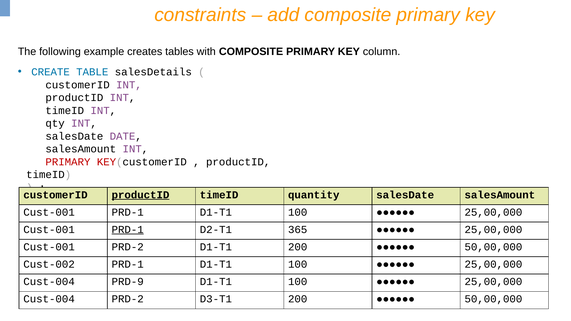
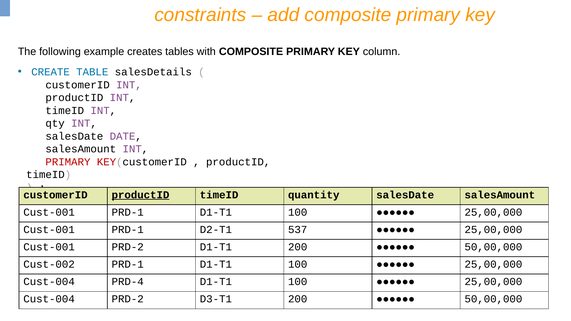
PRD-1 at (128, 230) underline: present -> none
365: 365 -> 537
PRD-9: PRD-9 -> PRD-4
